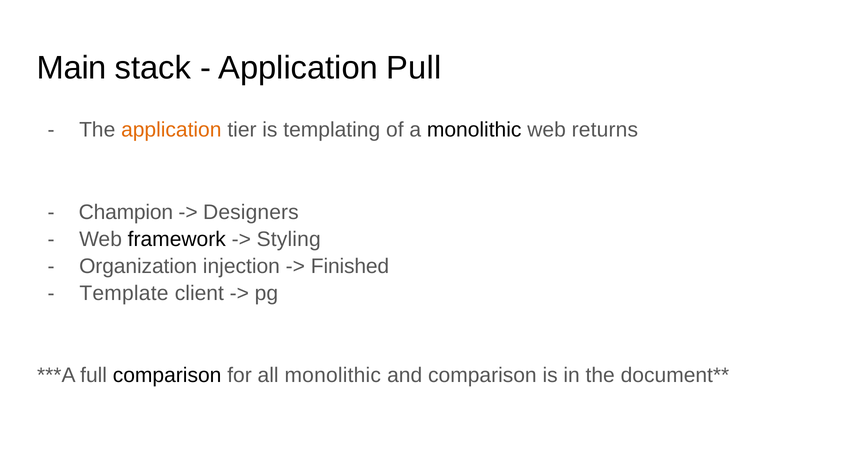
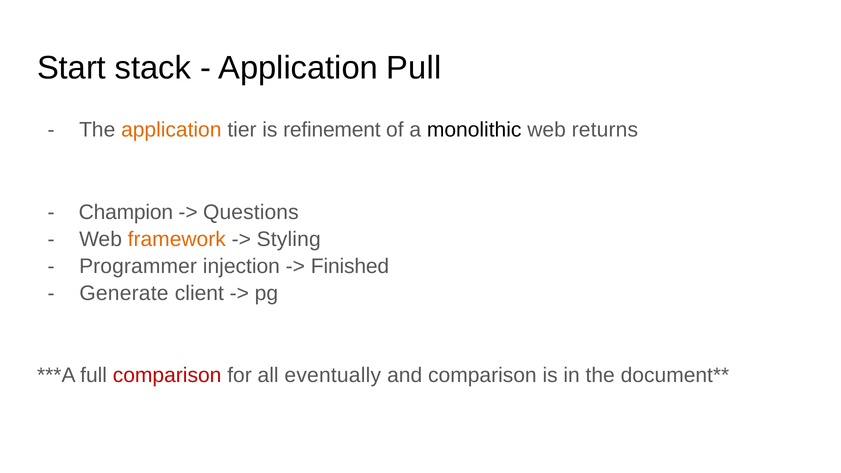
Main: Main -> Start
templating: templating -> refinement
Designers: Designers -> Questions
framework colour: black -> orange
Organization: Organization -> Programmer
Template: Template -> Generate
comparison at (167, 375) colour: black -> red
all monolithic: monolithic -> eventually
